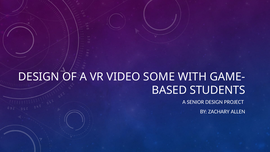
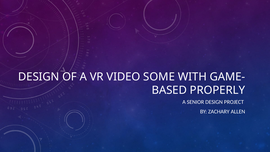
STUDENTS: STUDENTS -> PROPERLY
